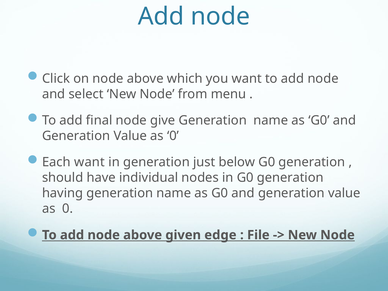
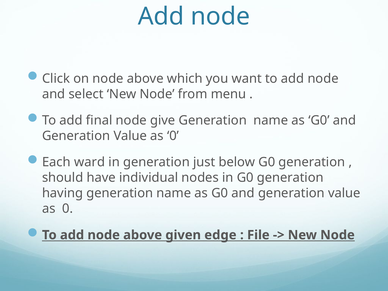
Each want: want -> ward
